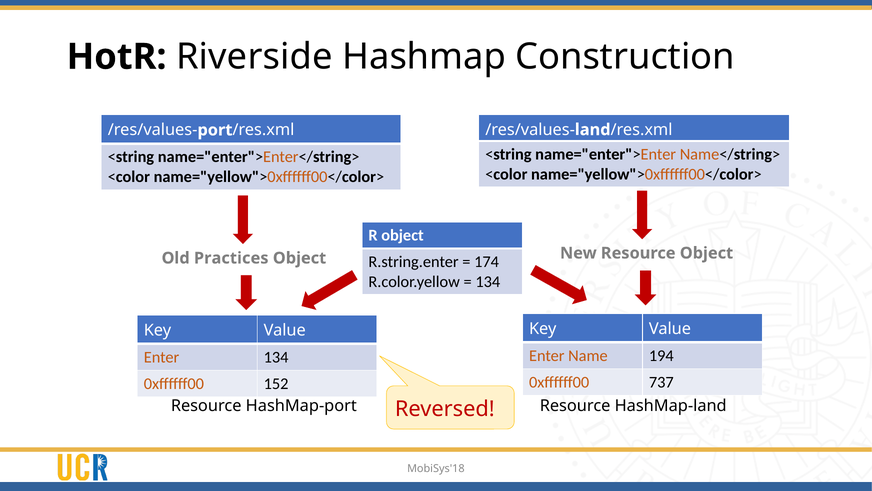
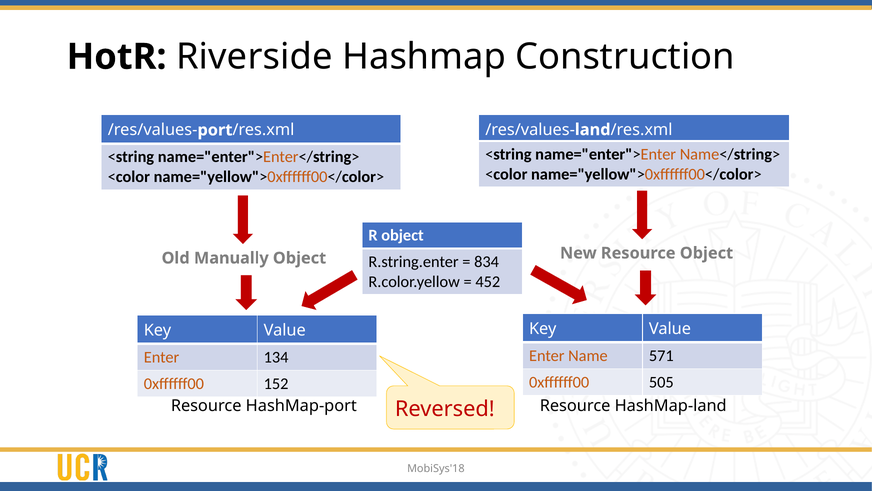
174: 174 -> 834
Practices: Practices -> Manually
134 at (488, 282): 134 -> 452
194: 194 -> 571
737: 737 -> 505
